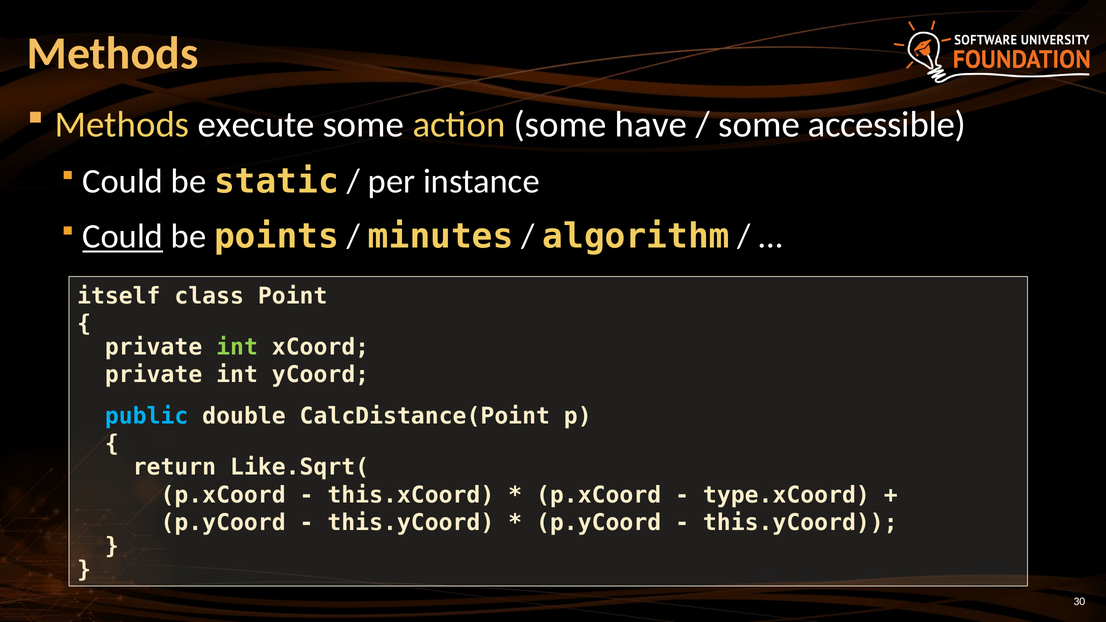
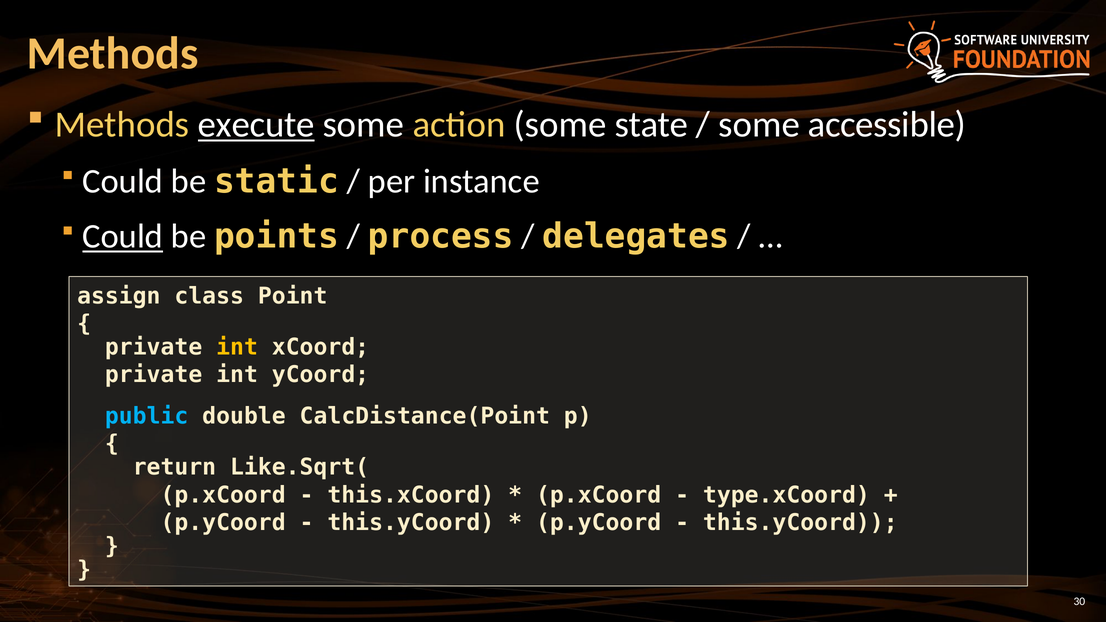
execute underline: none -> present
have: have -> state
minutes: minutes -> process
algorithm: algorithm -> delegates
itself: itself -> assign
int at (237, 347) colour: light green -> yellow
